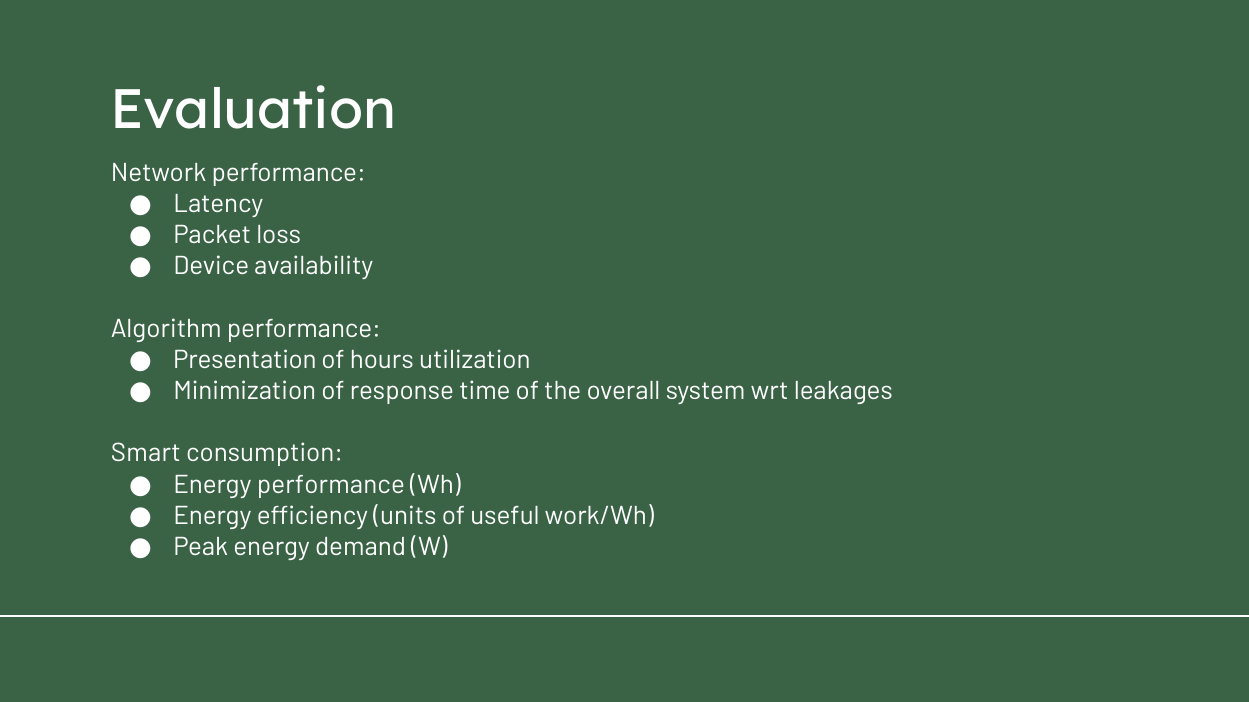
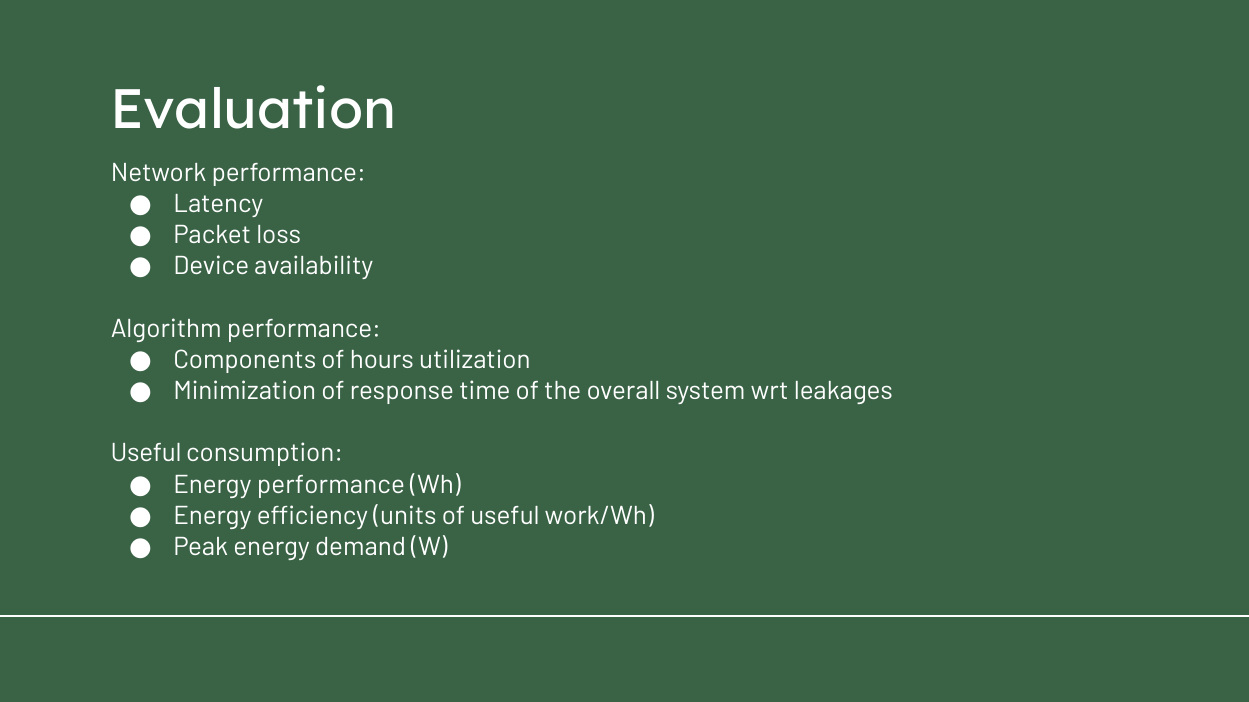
Presentation: Presentation -> Components
Smart at (146, 454): Smart -> Useful
